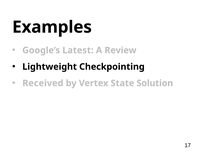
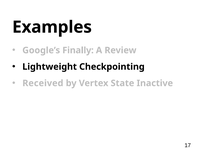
Latest: Latest -> Finally
Solution: Solution -> Inactive
